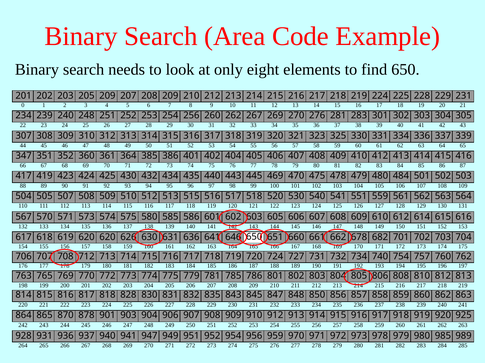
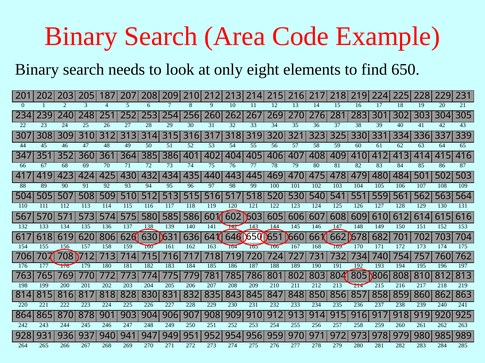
205 209: 209 -> 187
620 620: 620 -> 806
